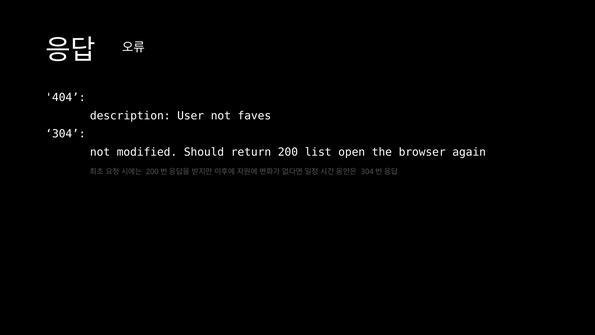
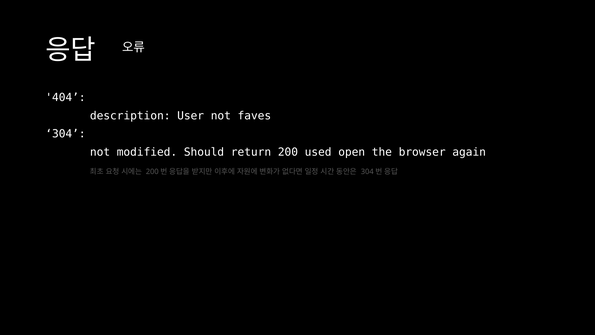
list: list -> used
